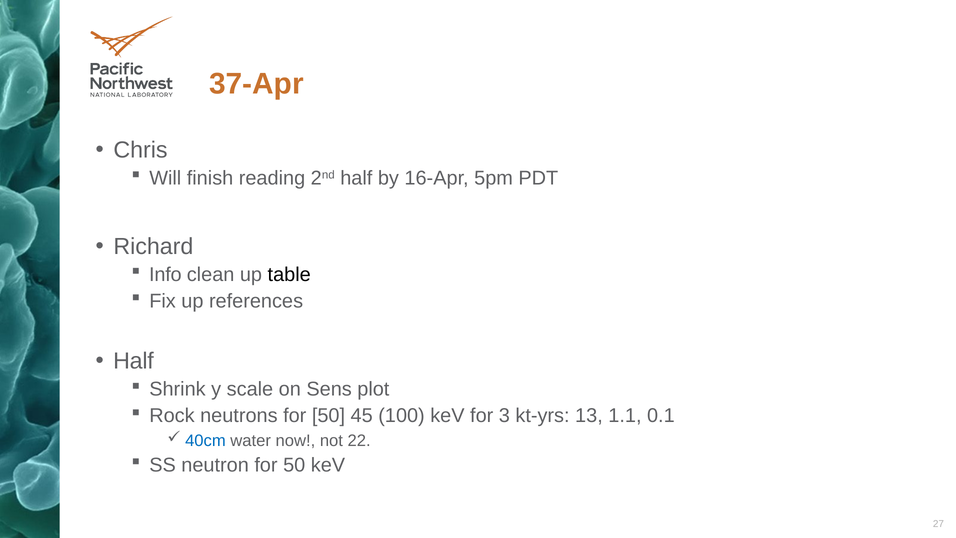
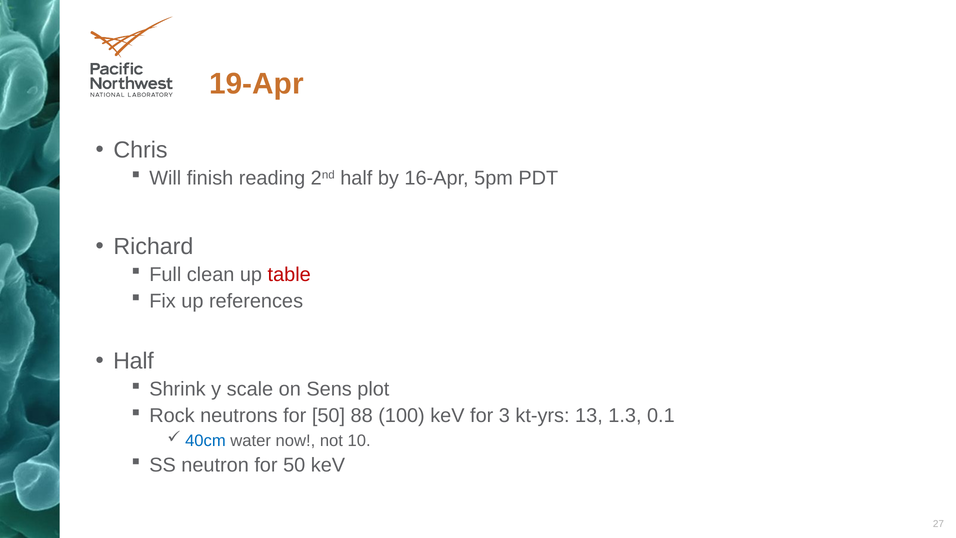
37-Apr: 37-Apr -> 19-Apr
Info: Info -> Full
table colour: black -> red
45: 45 -> 88
1.1: 1.1 -> 1.3
22: 22 -> 10
